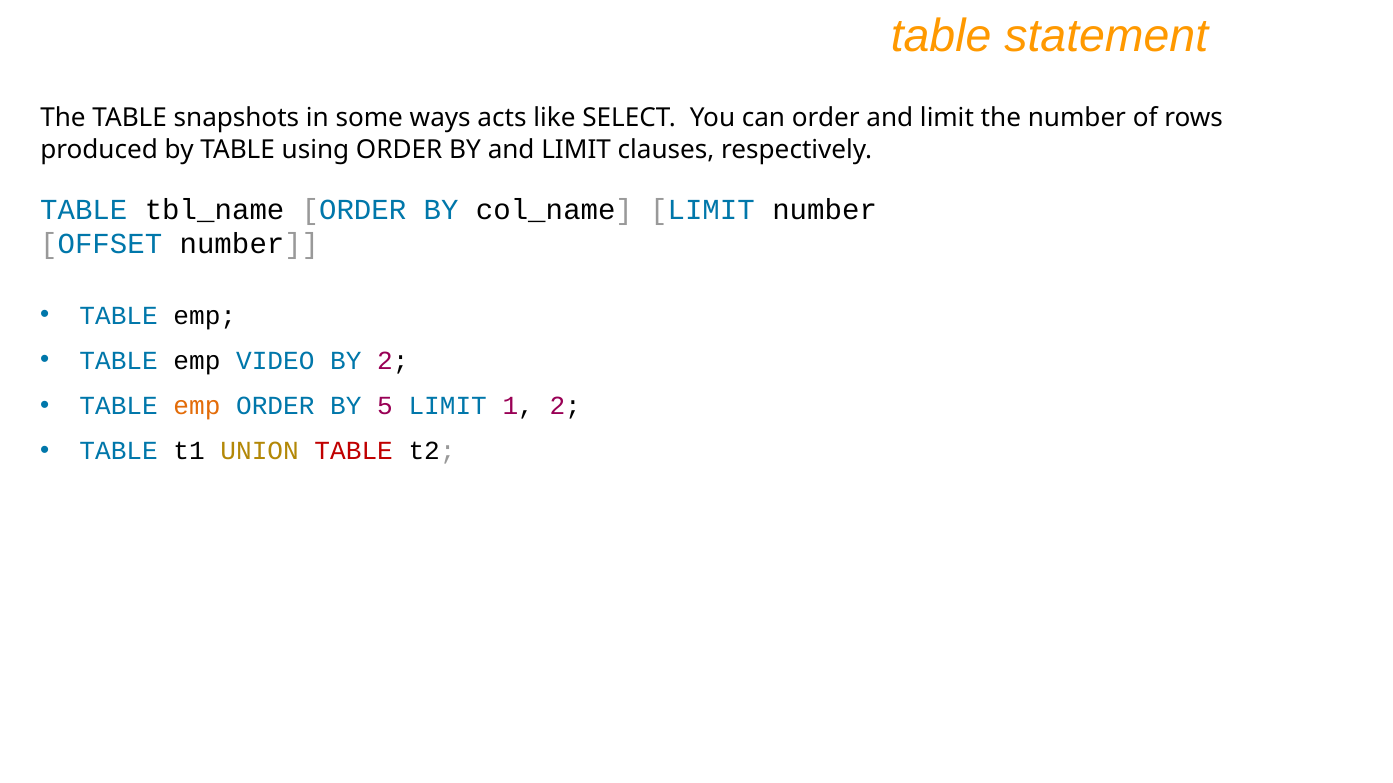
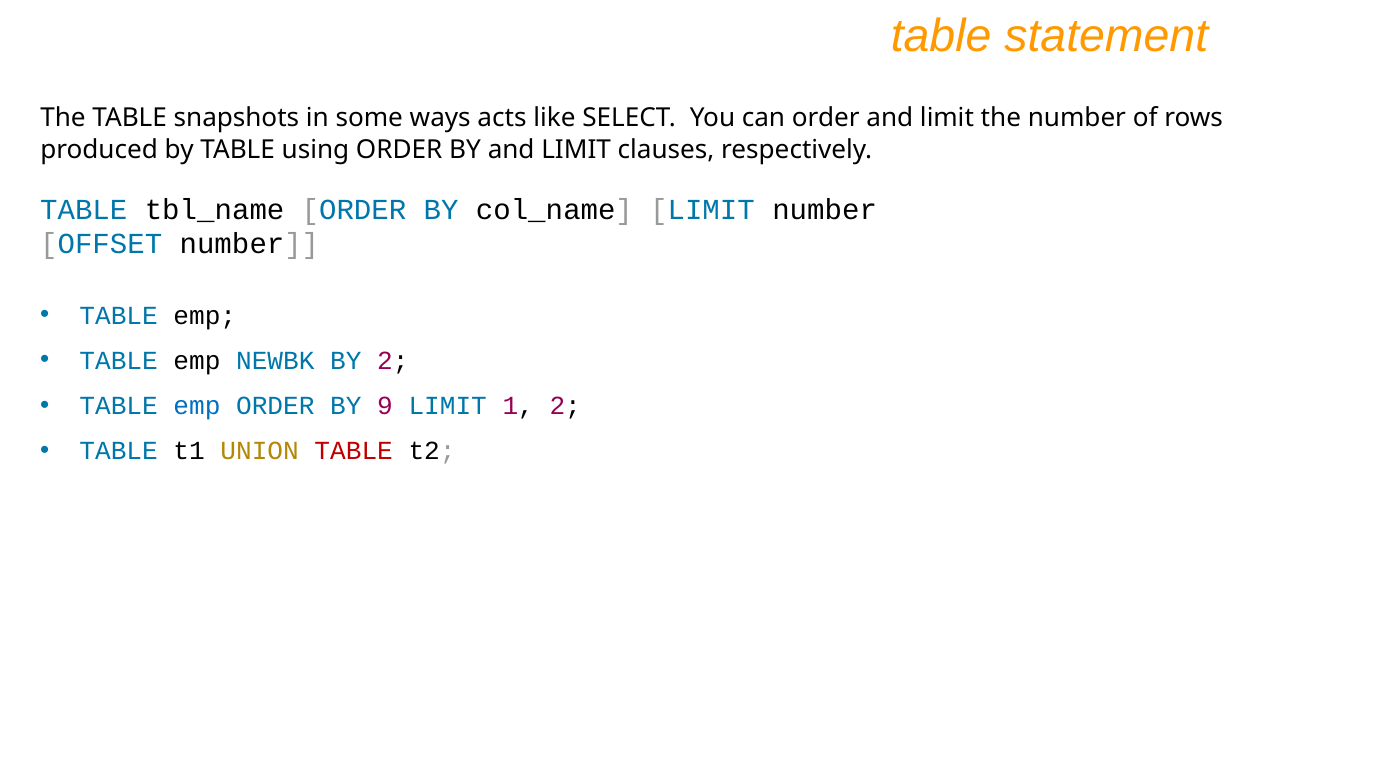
VIDEO: VIDEO -> NEWBK
emp at (197, 406) colour: orange -> blue
5: 5 -> 9
